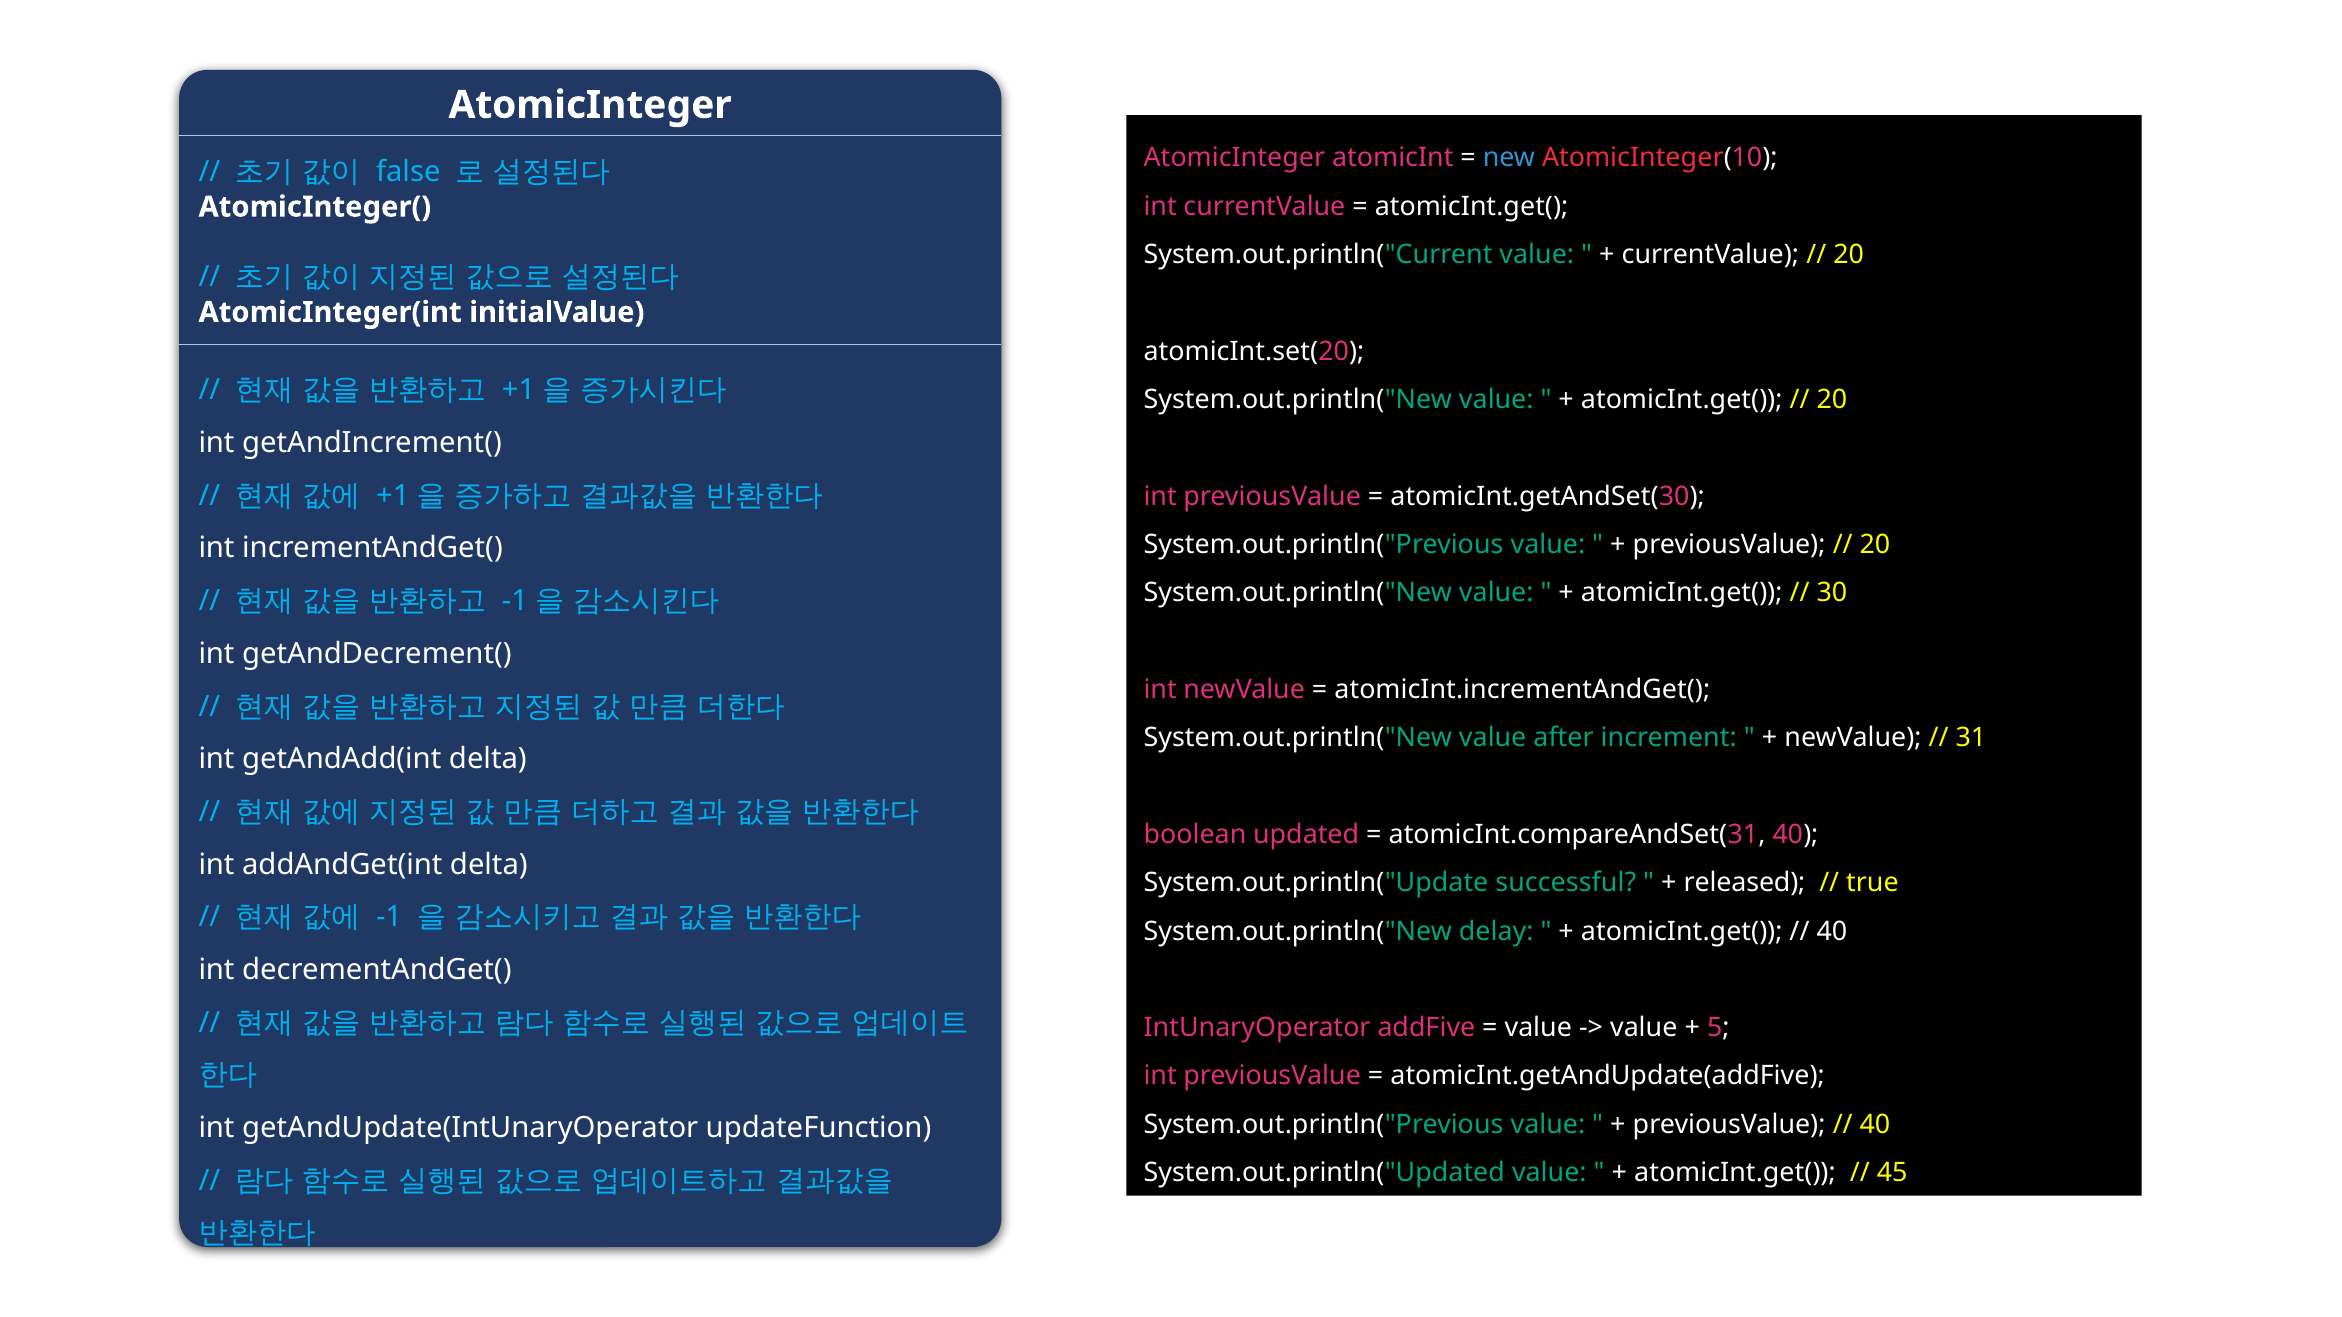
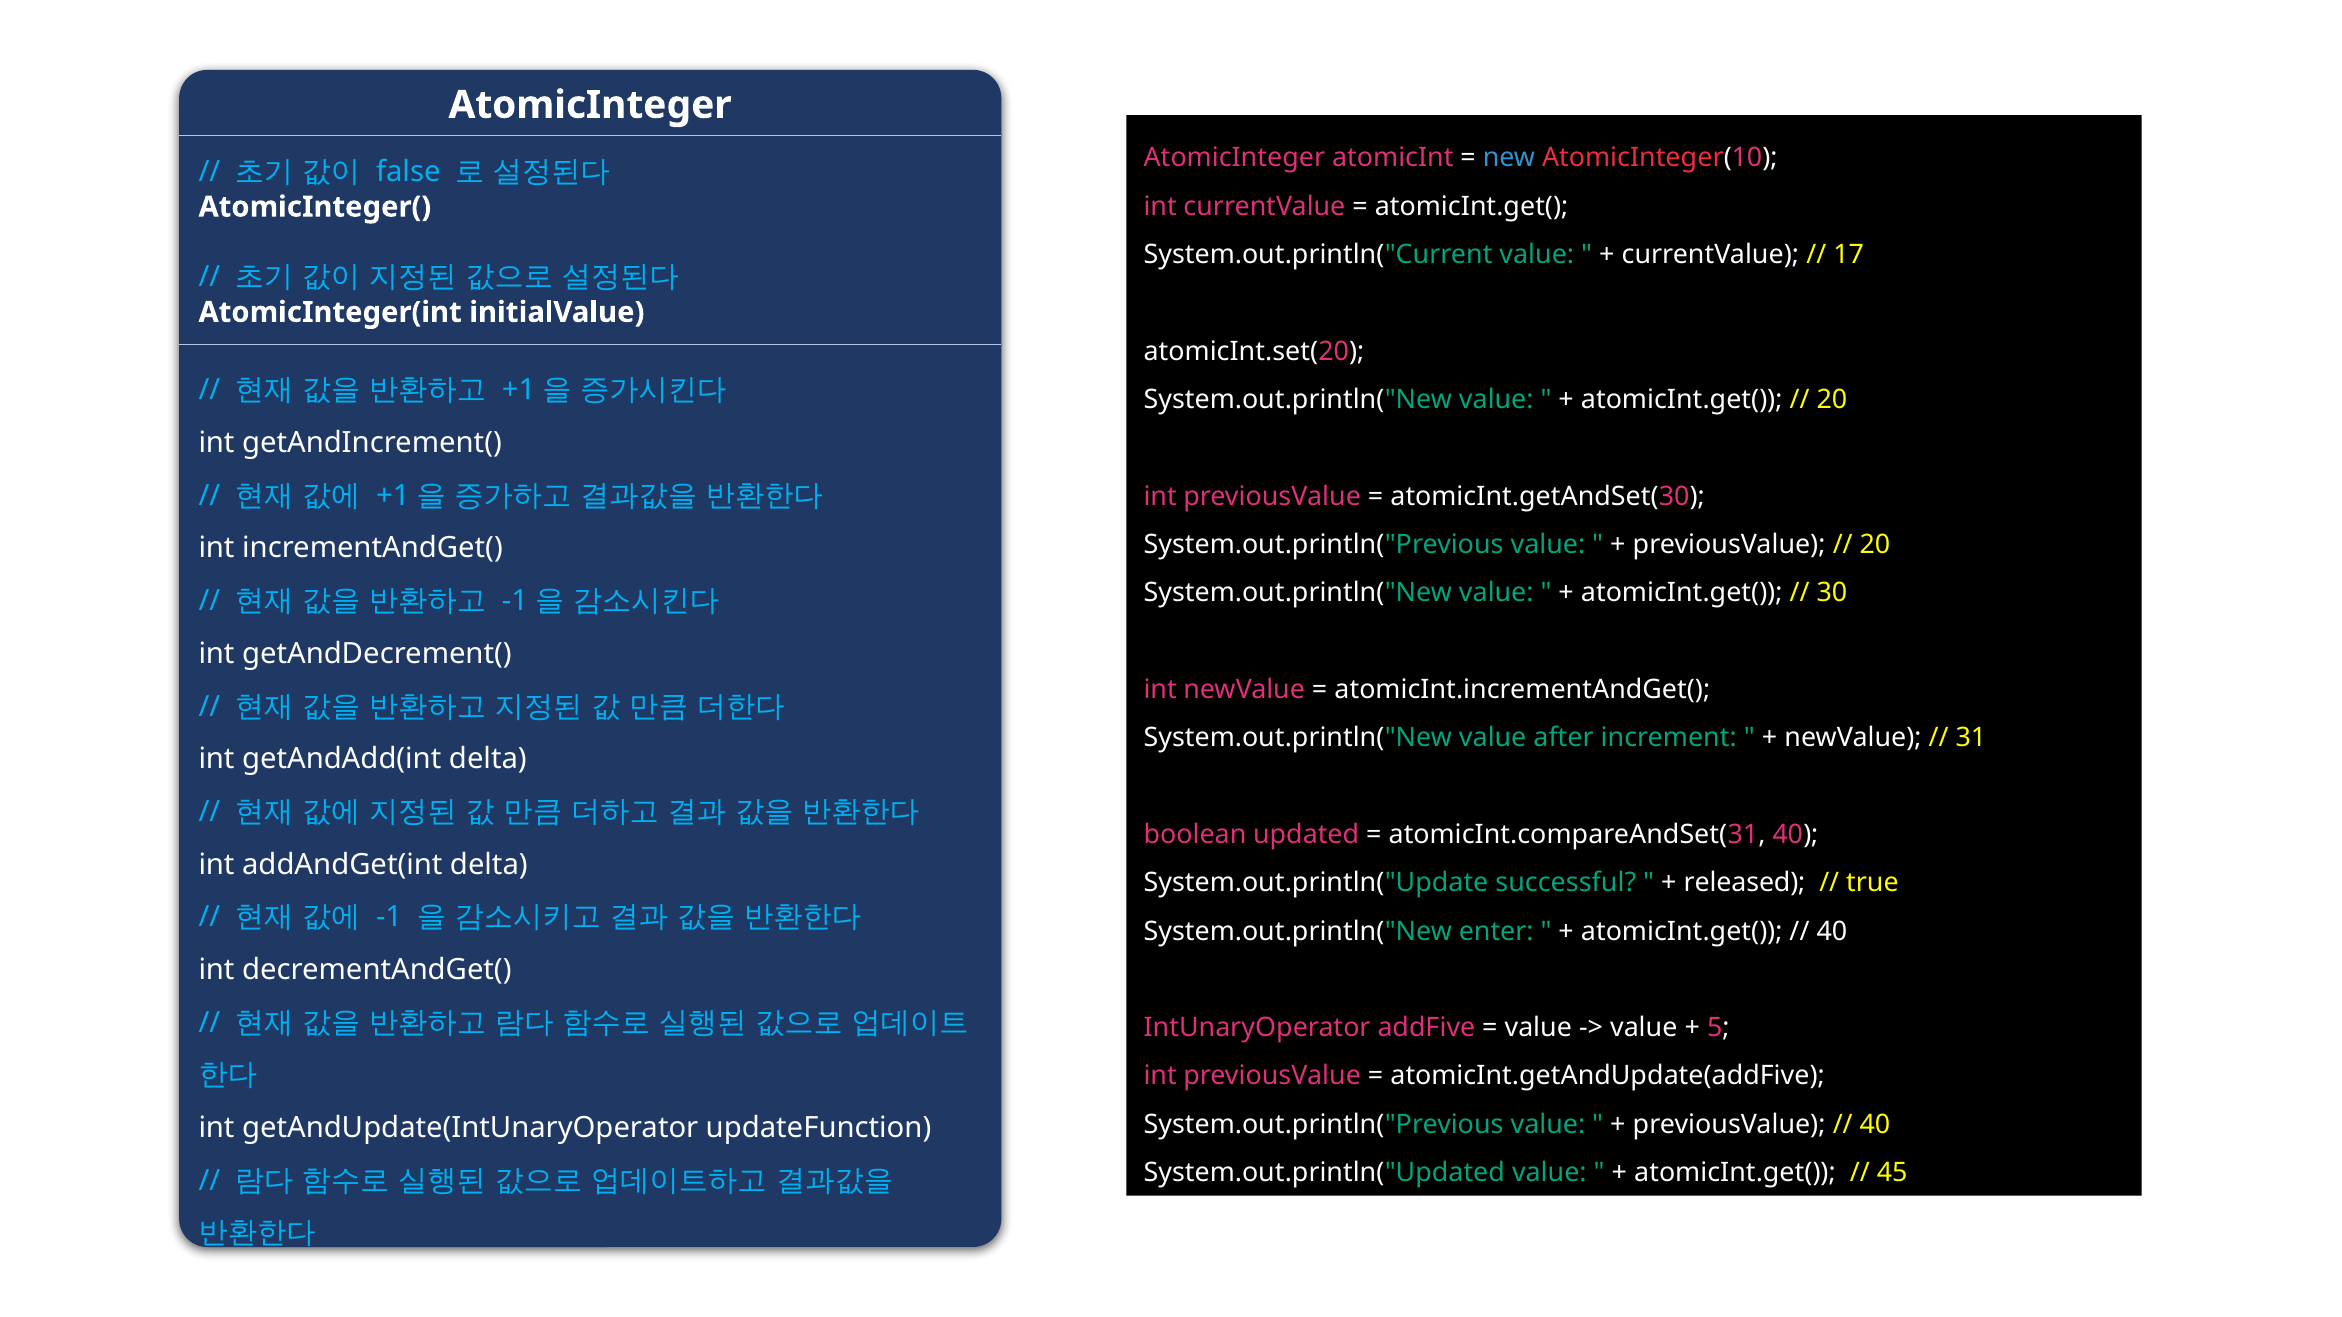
20 at (1849, 255): 20 -> 17
delay: delay -> enter
